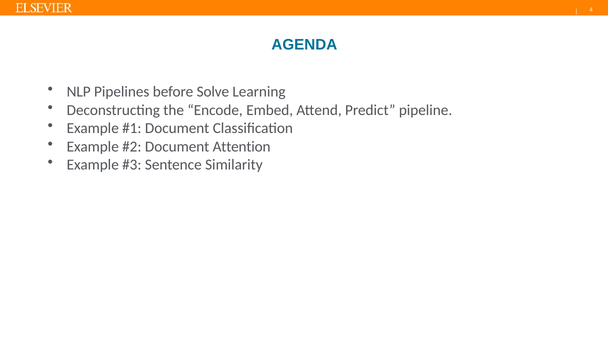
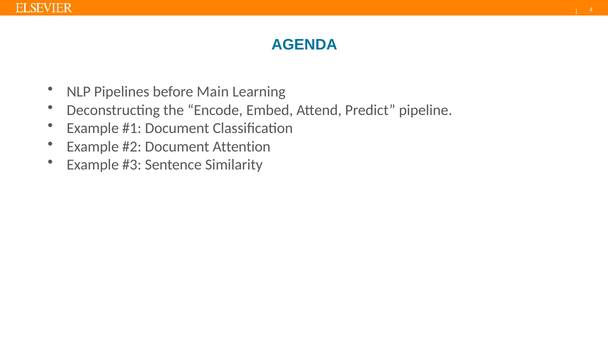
Solve: Solve -> Main
